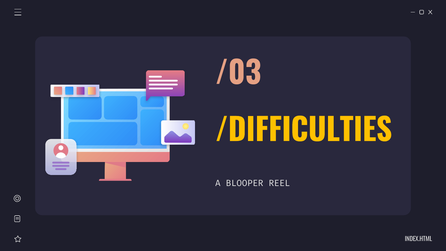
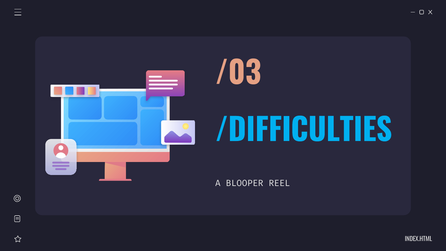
/DIFFICULTIES colour: yellow -> light blue
